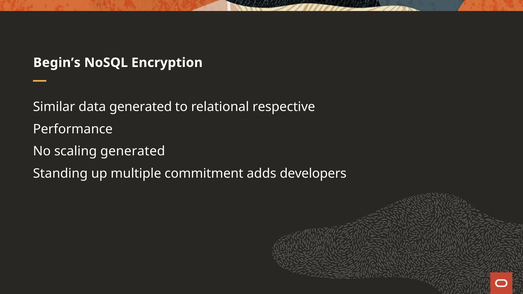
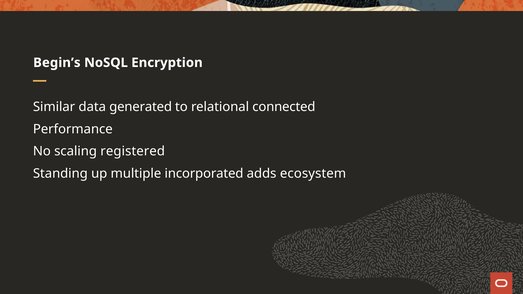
respective: respective -> connected
scaling generated: generated -> registered
commitment: commitment -> incorporated
developers: developers -> ecosystem
